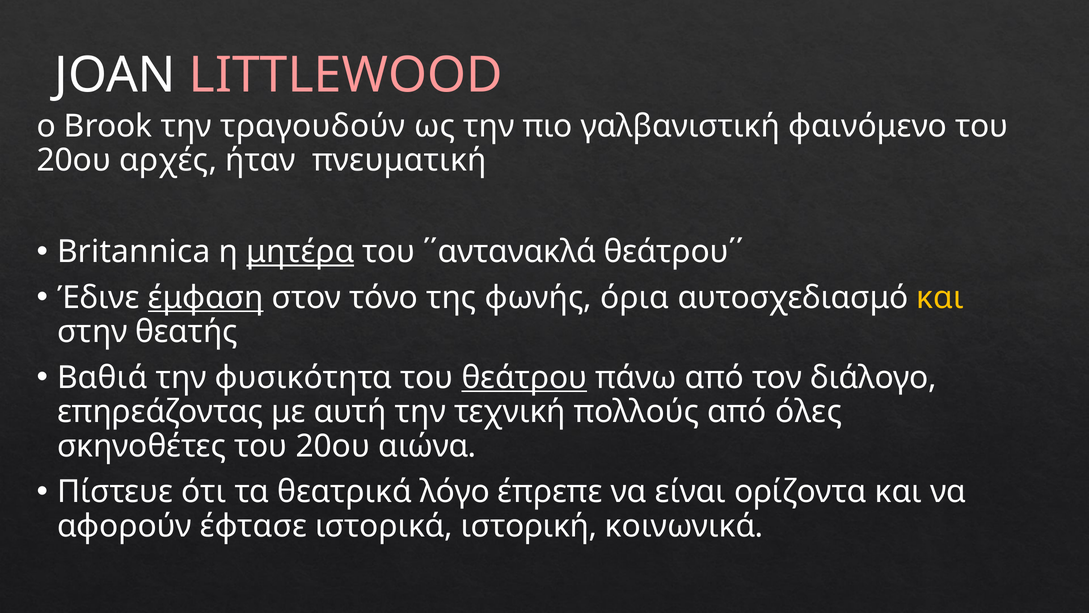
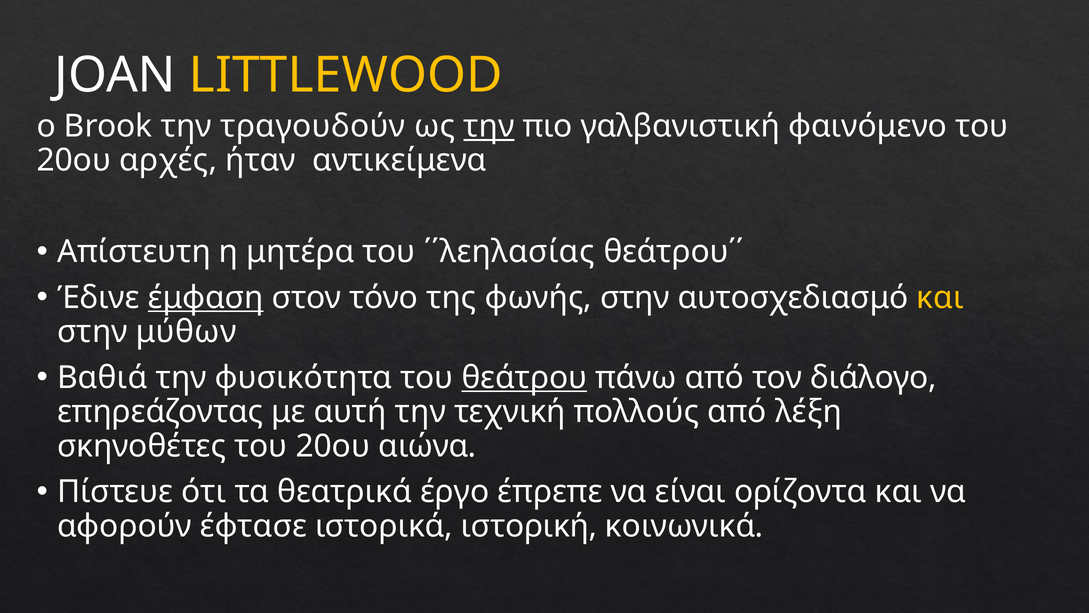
LITTLEWOOD colour: pink -> yellow
την at (489, 126) underline: none -> present
πνευματική: πνευματική -> αντικείμενα
Britannica: Britannica -> Απίστευτη
μητέρα underline: present -> none
΄΄αντανακλά: ΄΄αντανακλά -> ΄΄λεηλασίας
φωνής όρια: όρια -> στην
θεατής: θεατής -> μύθων
όλες: όλες -> λέξη
λόγο: λόγο -> έργο
